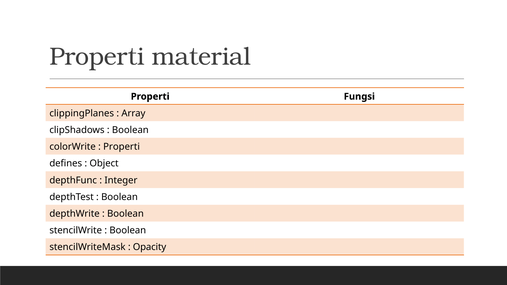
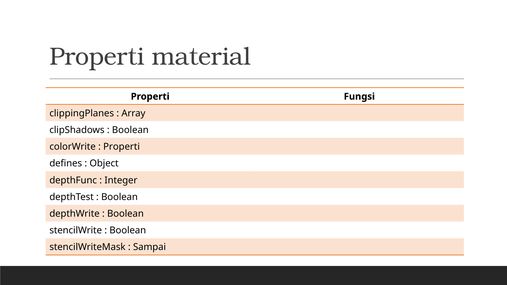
Opacity: Opacity -> Sampai
